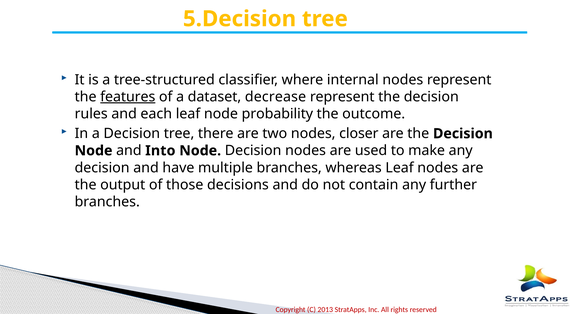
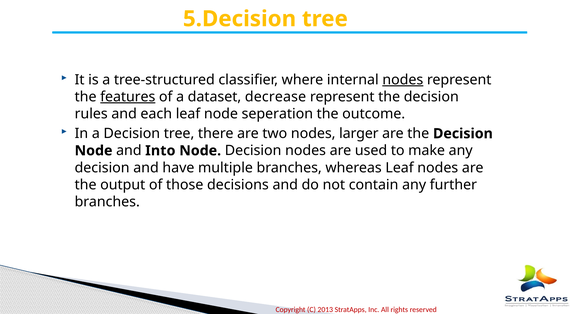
nodes at (403, 80) underline: none -> present
probability: probability -> seperation
closer: closer -> larger
